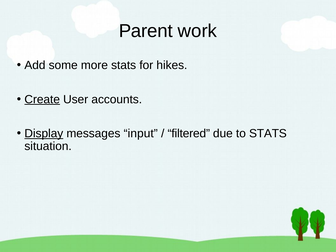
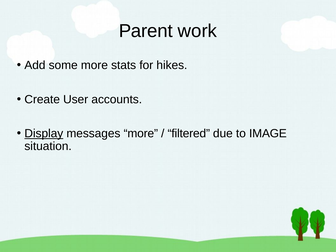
Create underline: present -> none
messages input: input -> more
to STATS: STATS -> IMAGE
